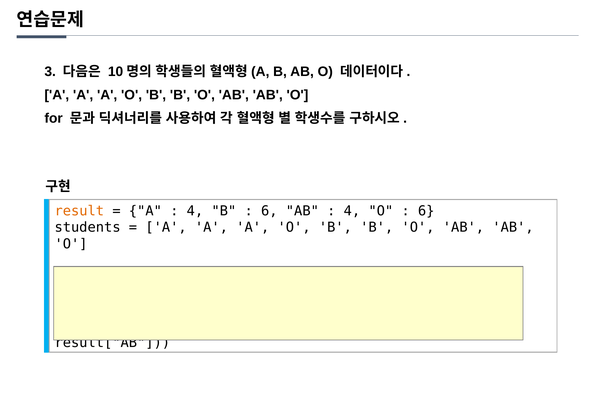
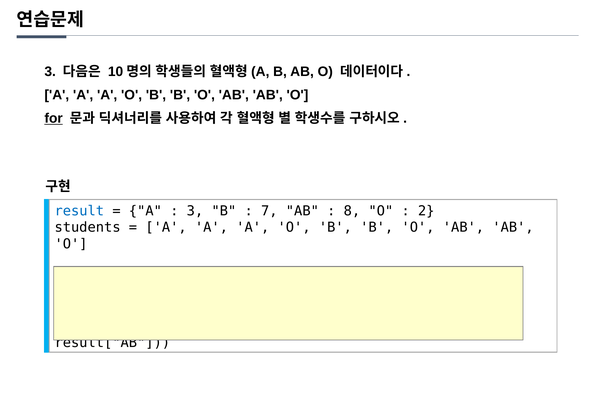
for at (54, 118) underline: none -> present
result colour: orange -> blue
4 at (195, 211): 4 -> 3
6 at (269, 211): 6 -> 7
4 at (352, 211): 4 -> 8
6 at (426, 211): 6 -> 2
